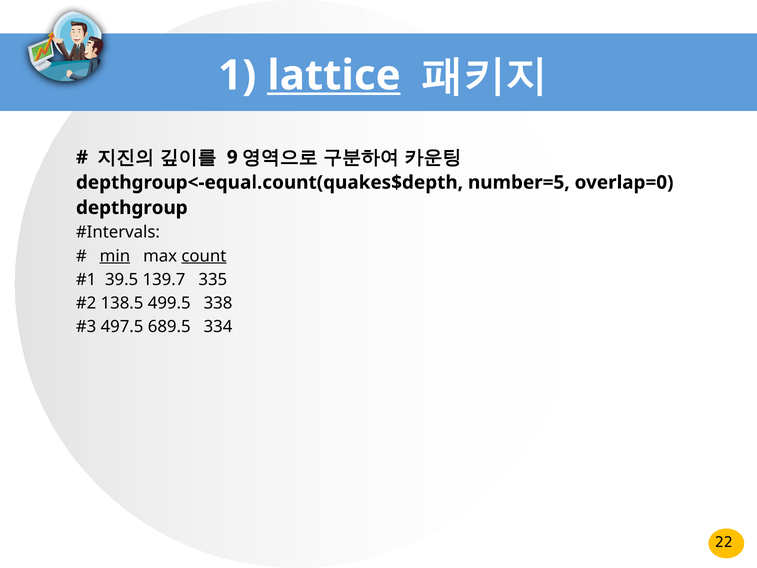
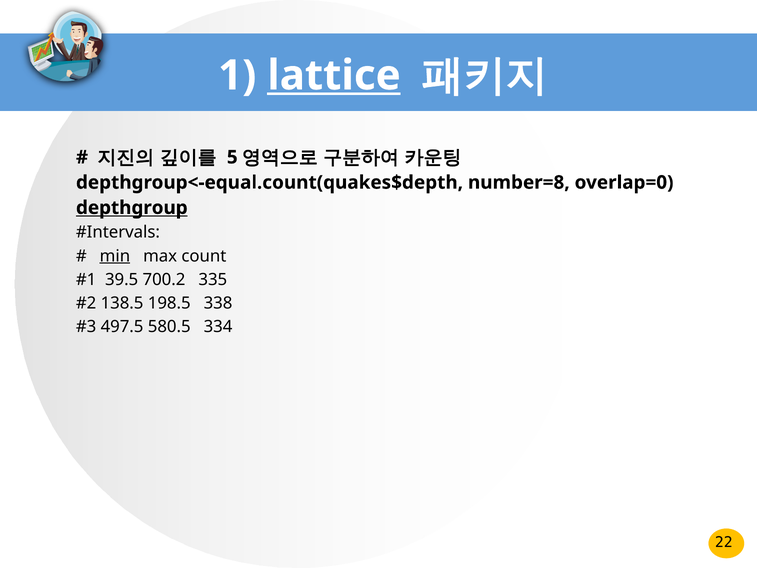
9: 9 -> 5
number=5: number=5 -> number=8
depthgroup underline: none -> present
count underline: present -> none
139.7: 139.7 -> 700.2
499.5: 499.5 -> 198.5
689.5: 689.5 -> 580.5
